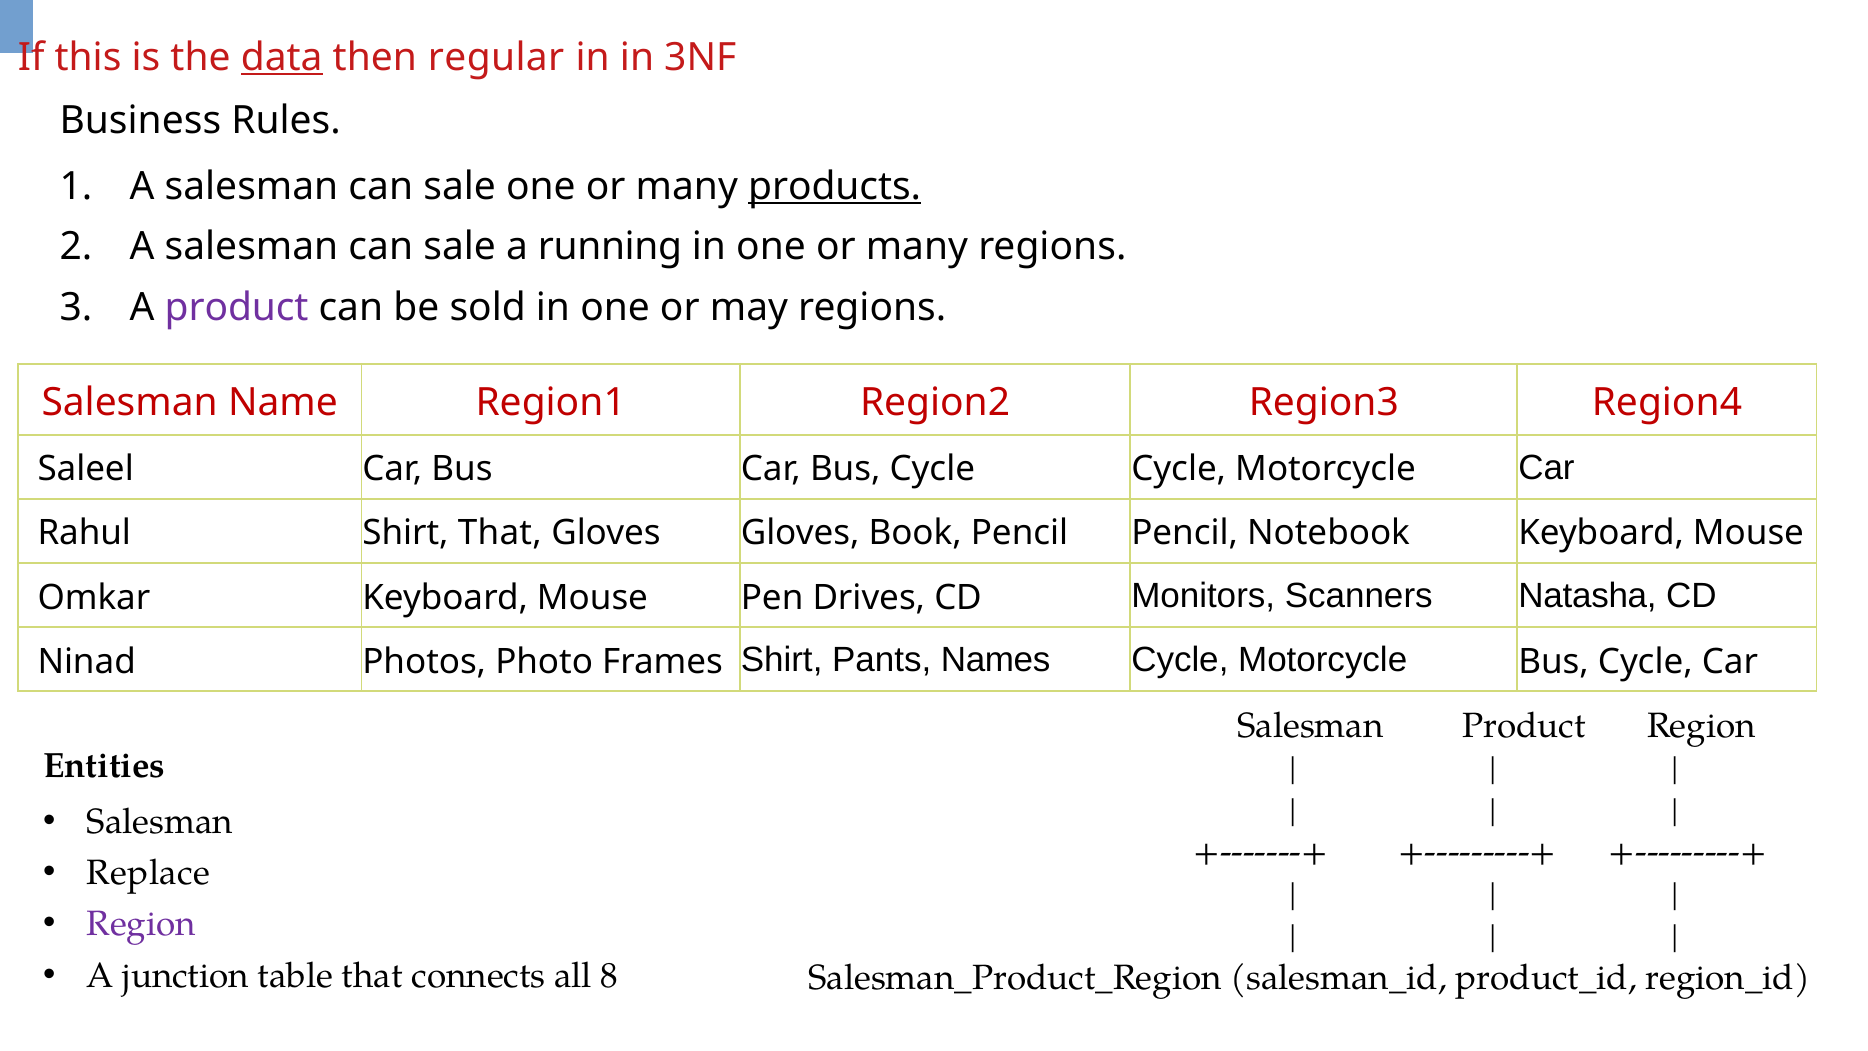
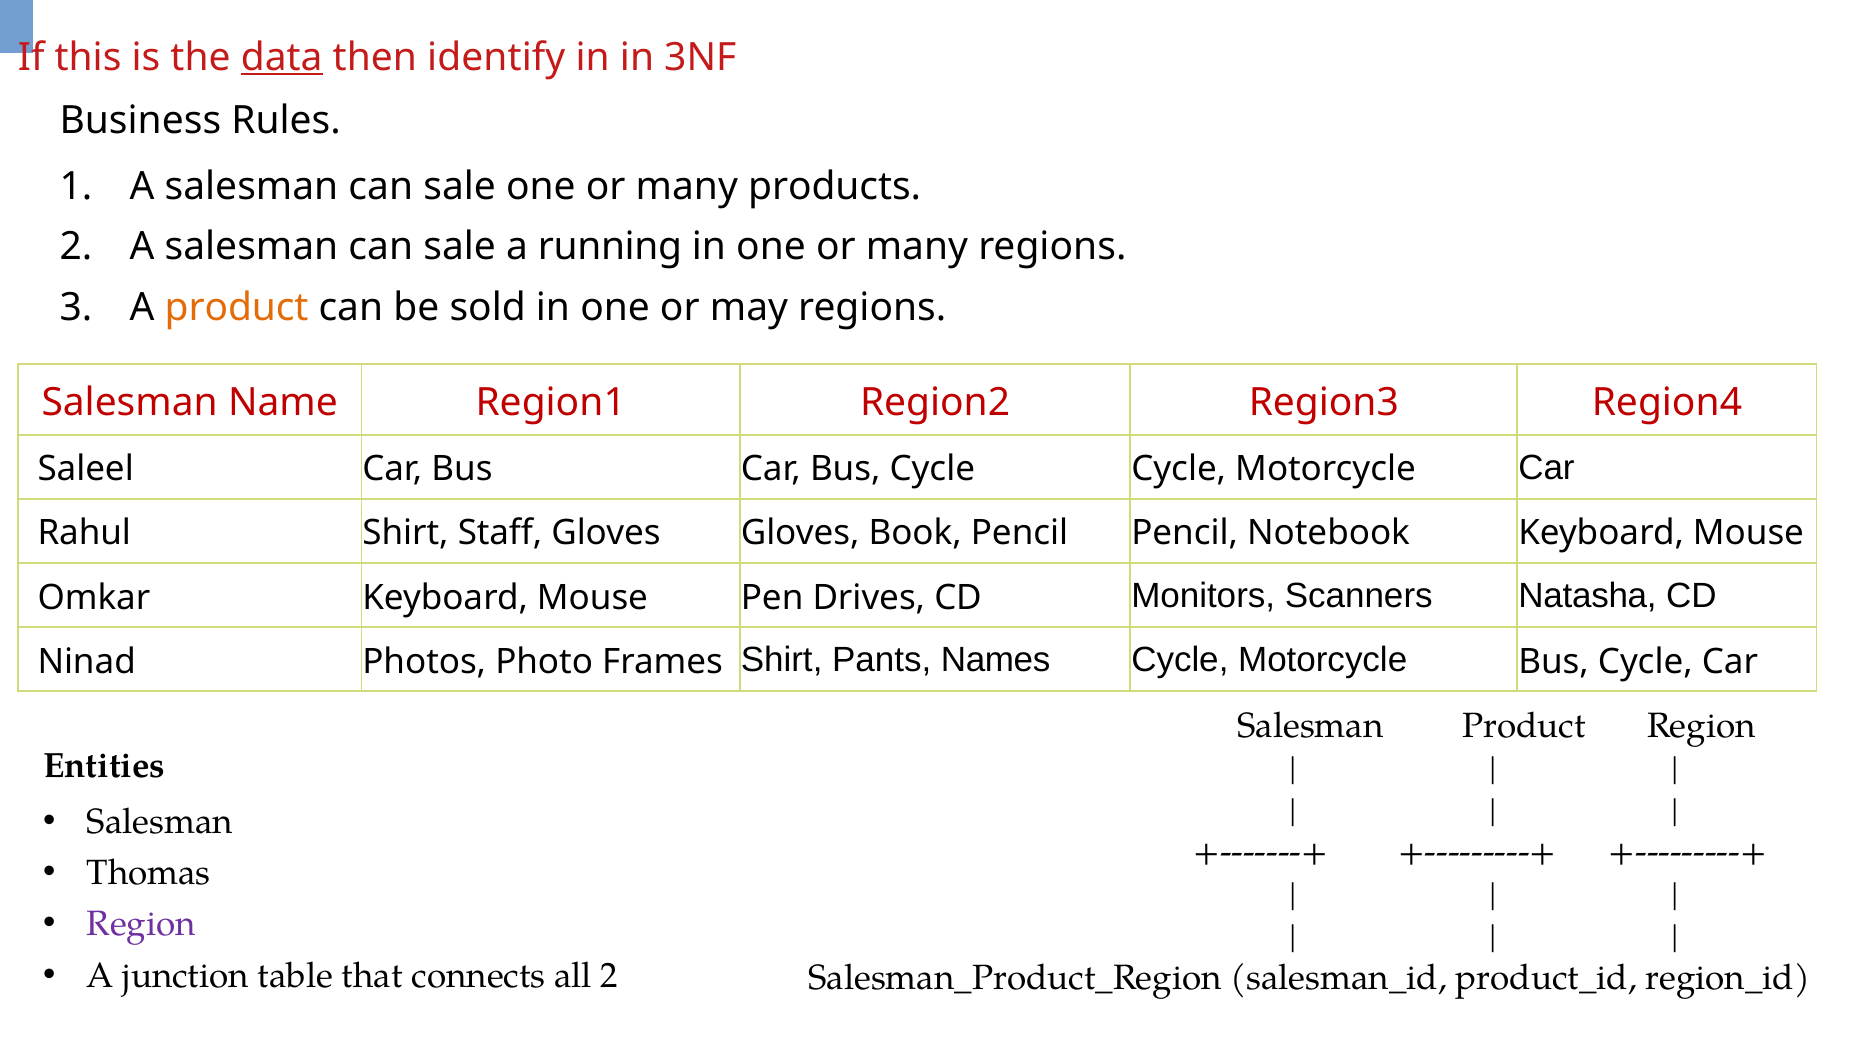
regular: regular -> identify
products underline: present -> none
product at (237, 308) colour: purple -> orange
Shirt That: That -> Staff
Replace: Replace -> Thomas
all 8: 8 -> 2
